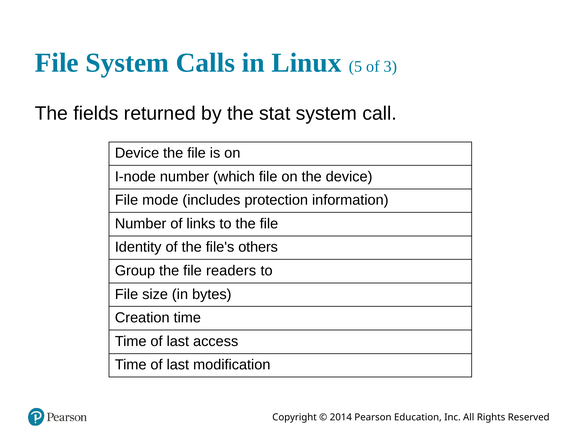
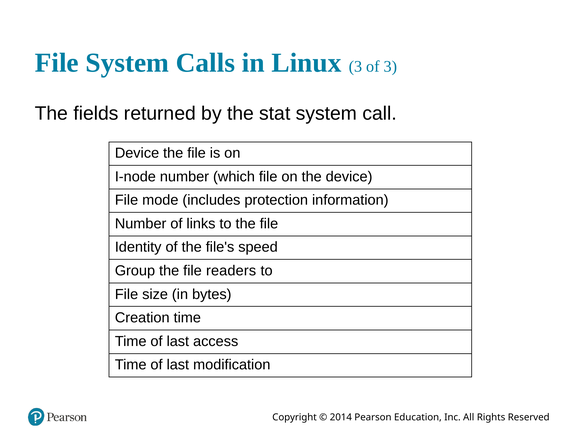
Linux 5: 5 -> 3
others: others -> speed
